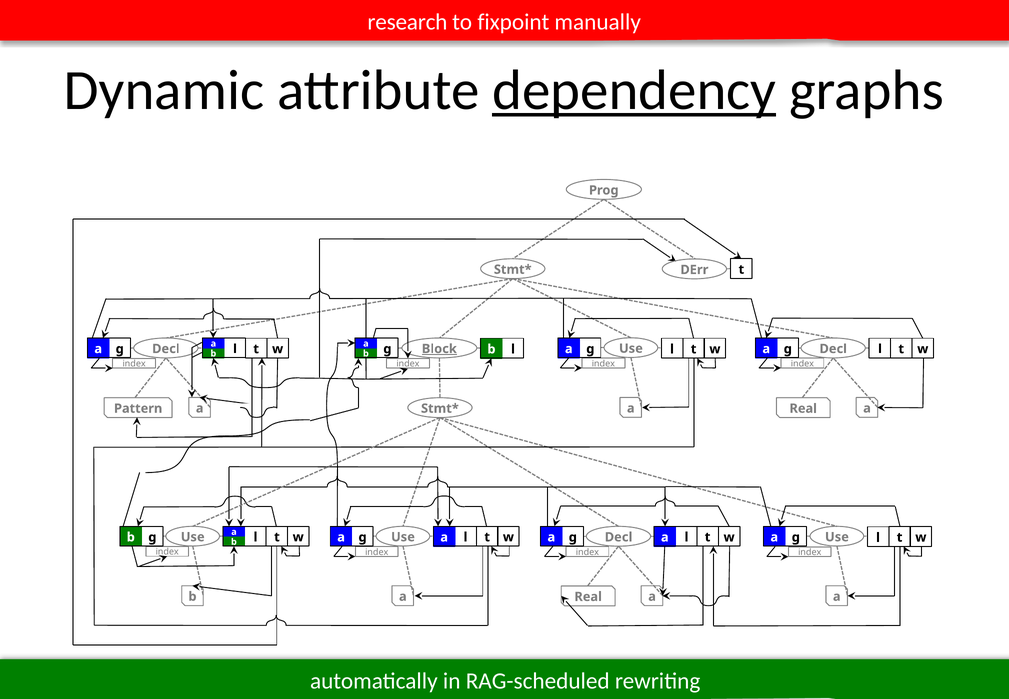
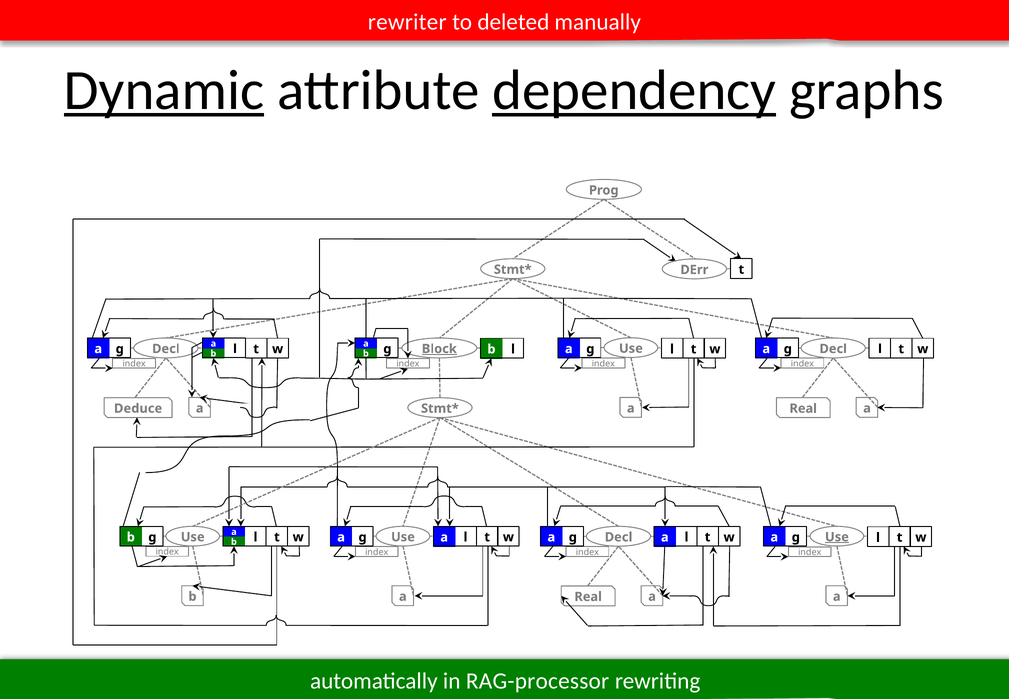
research: research -> rewriter
fixpoint: fixpoint -> deleted
Dynamic underline: none -> present
Pattern: Pattern -> Deduce
Use at (837, 537) underline: none -> present
RAG-scheduled: RAG-scheduled -> RAG-processor
